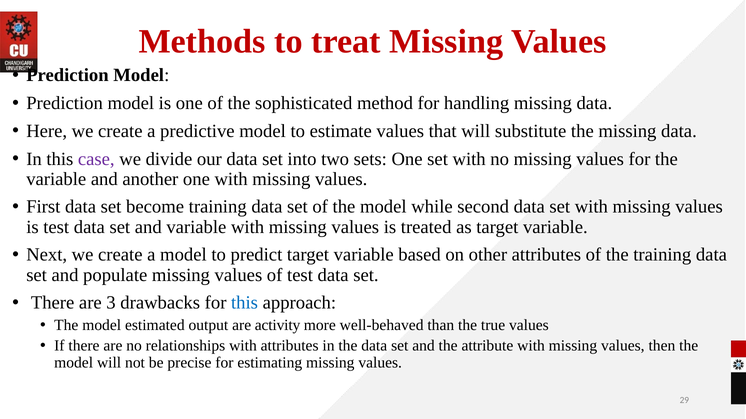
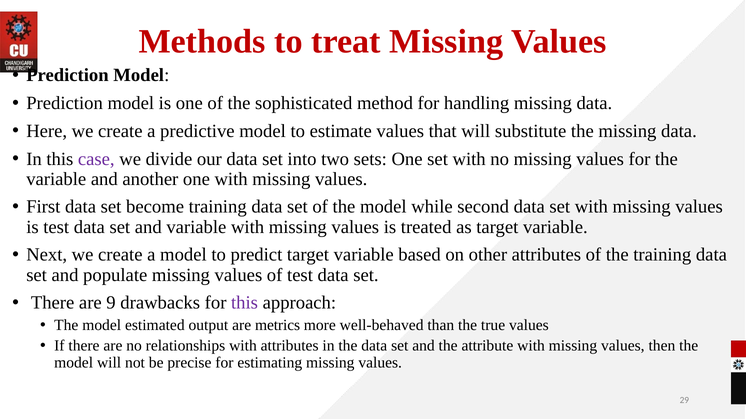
3: 3 -> 9
this at (245, 303) colour: blue -> purple
activity: activity -> metrics
